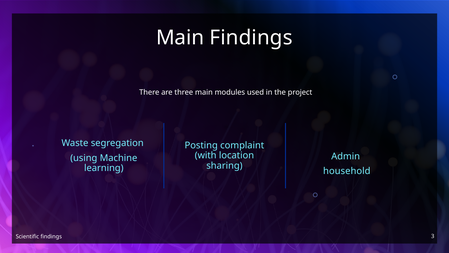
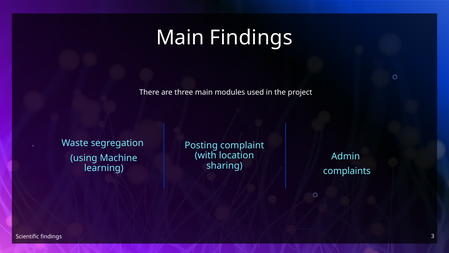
household: household -> complaints
